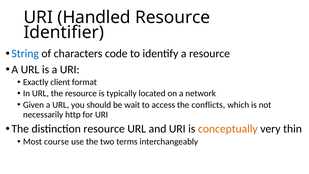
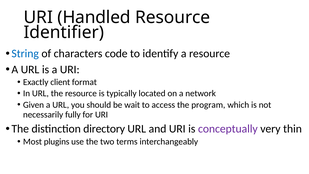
conflicts: conflicts -> program
http: http -> fully
distinction resource: resource -> directory
conceptually colour: orange -> purple
course: course -> plugins
